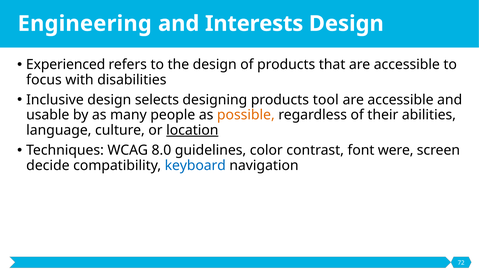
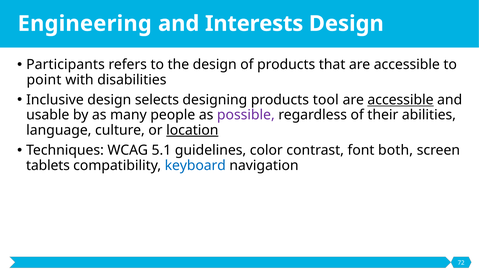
Experienced: Experienced -> Participants
focus: focus -> point
accessible at (401, 100) underline: none -> present
possible colour: orange -> purple
8.0: 8.0 -> 5.1
were: were -> both
decide: decide -> tablets
